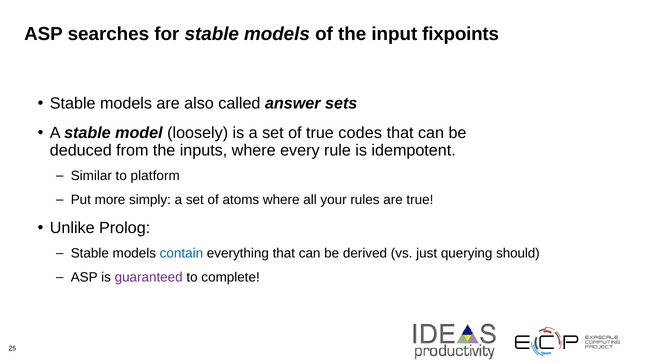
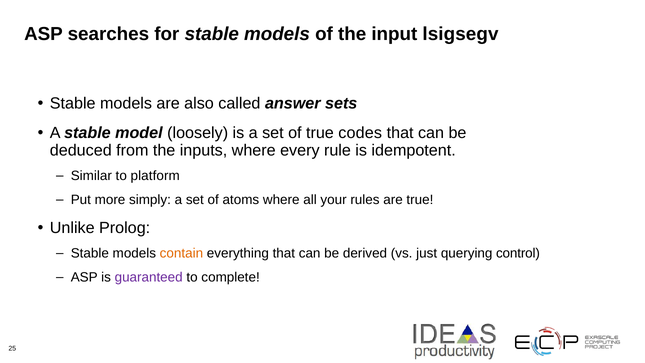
fixpoints: fixpoints -> lsigsegv
contain colour: blue -> orange
should: should -> control
